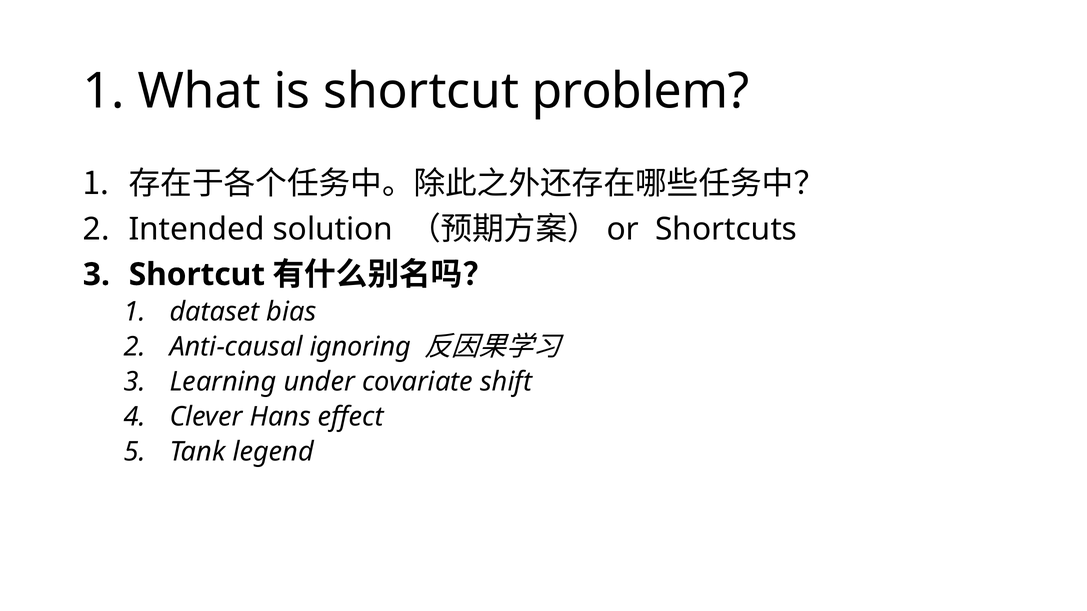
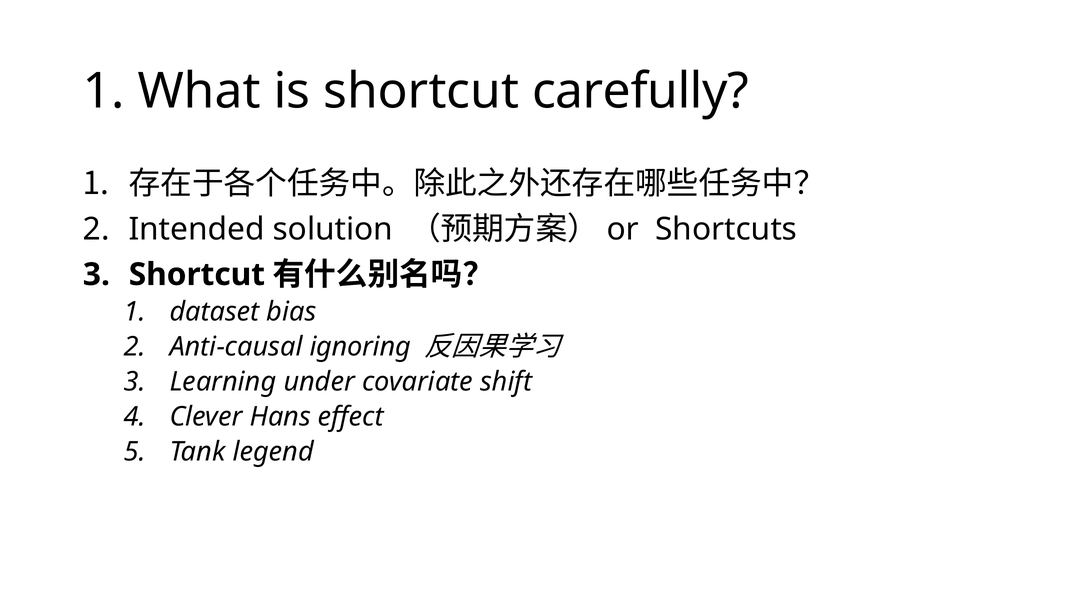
problem: problem -> carefully
